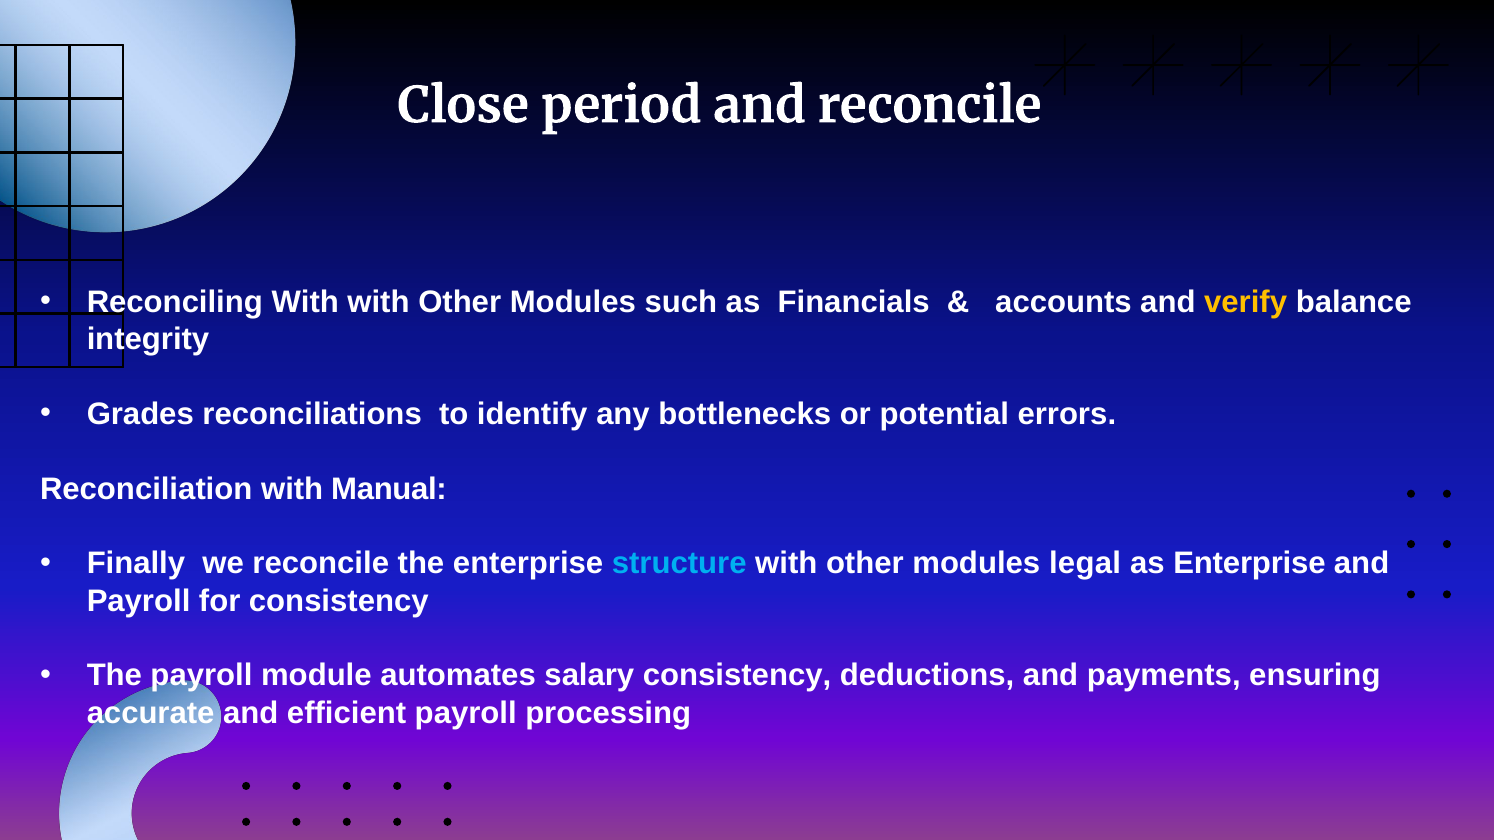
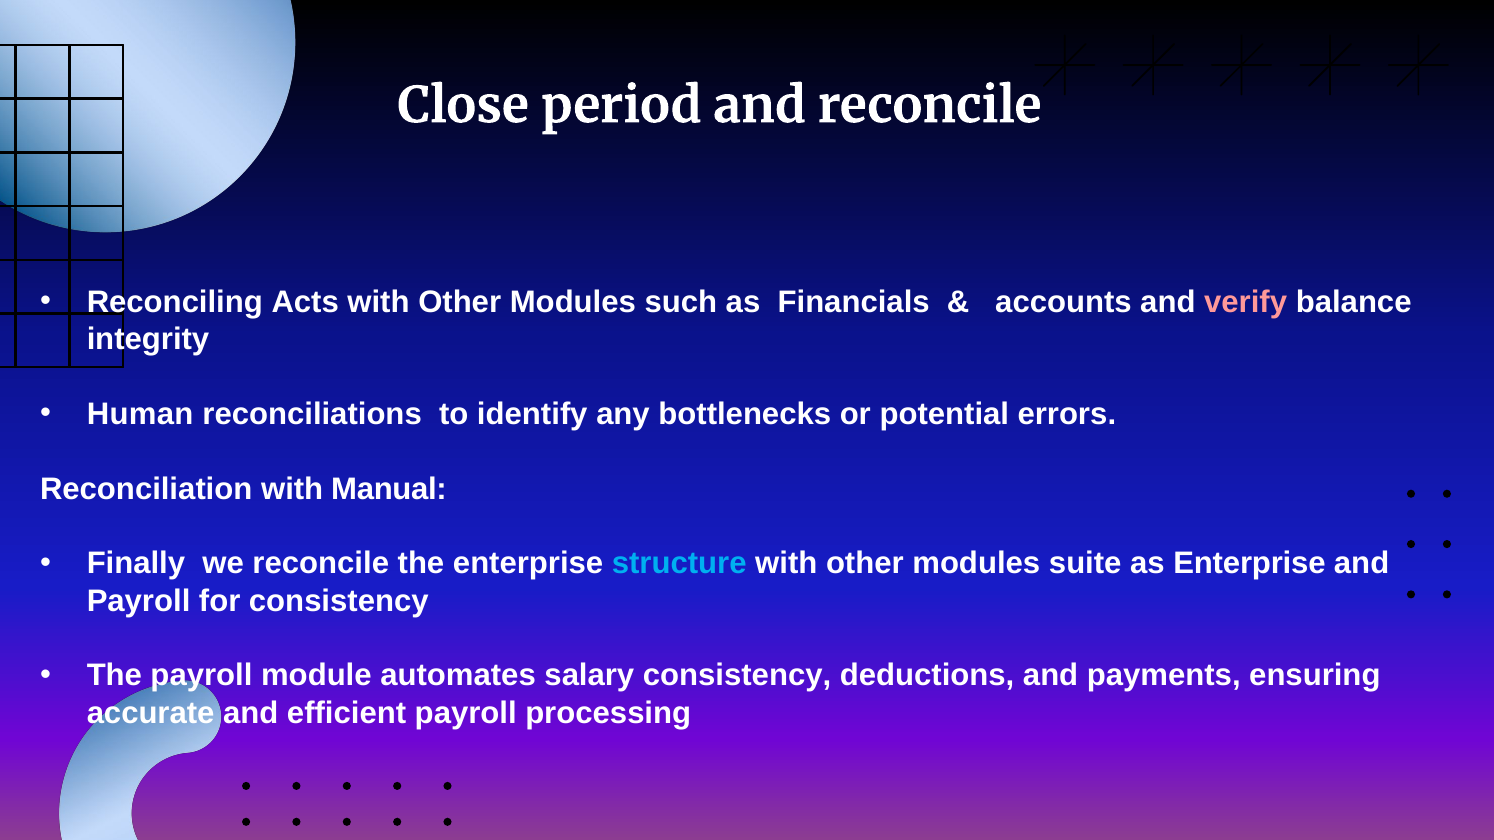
Reconciling With: With -> Acts
verify colour: yellow -> pink
Grades: Grades -> Human
legal: legal -> suite
